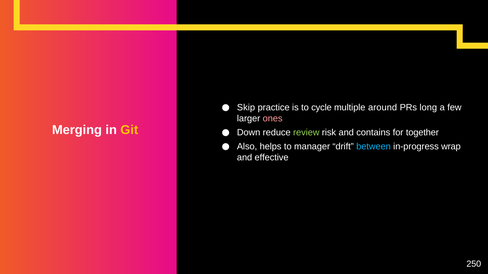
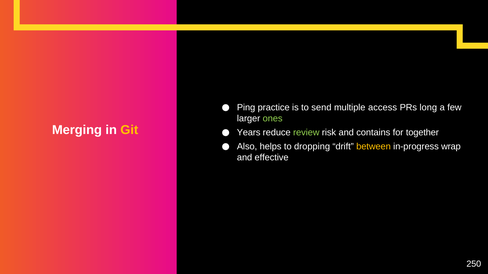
Skip: Skip -> Ping
cycle: cycle -> send
around: around -> access
ones colour: pink -> light green
Down: Down -> Years
manager: manager -> dropping
between colour: light blue -> yellow
